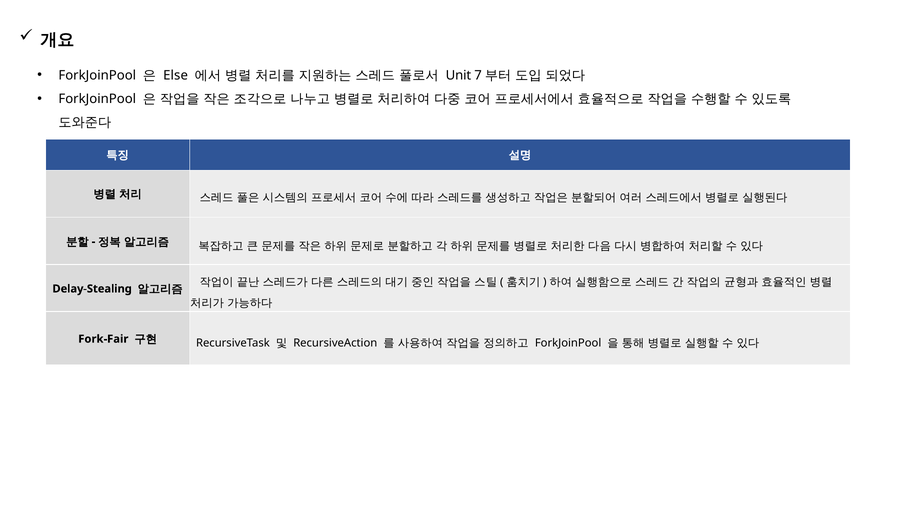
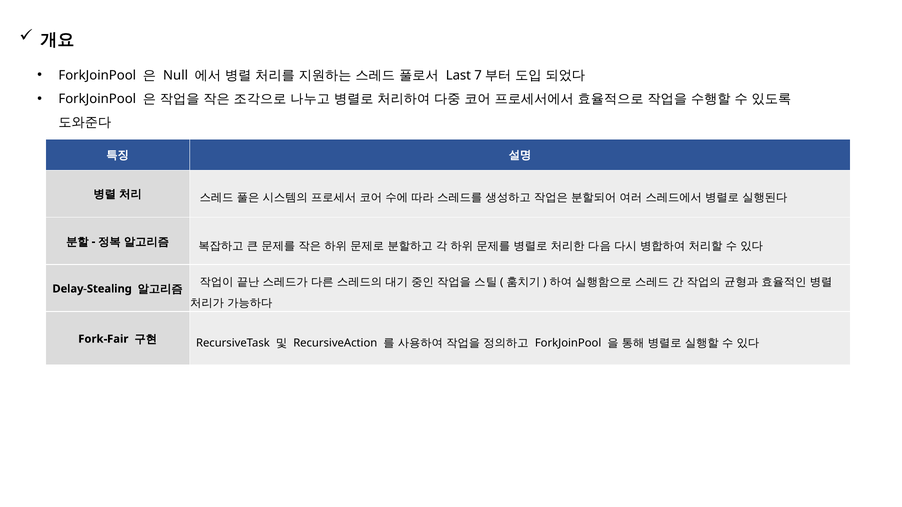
Else: Else -> Null
Unit: Unit -> Last
